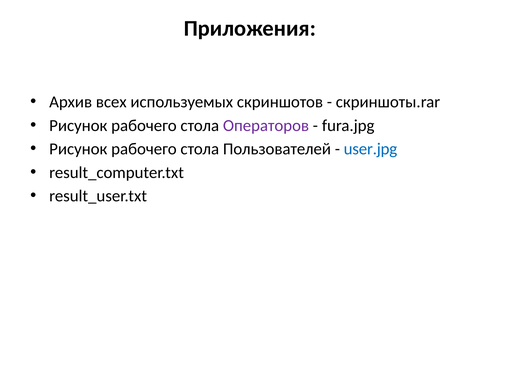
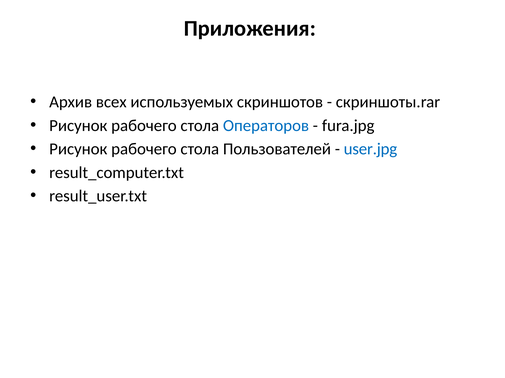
Операторов colour: purple -> blue
